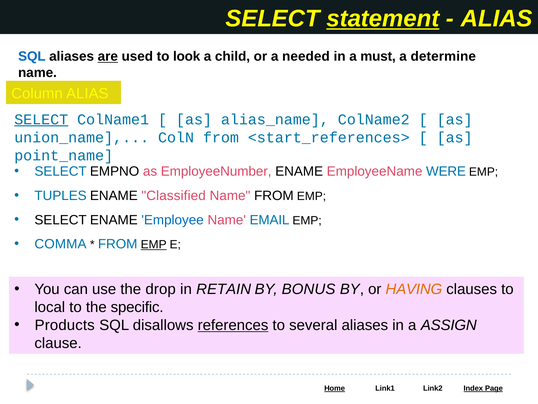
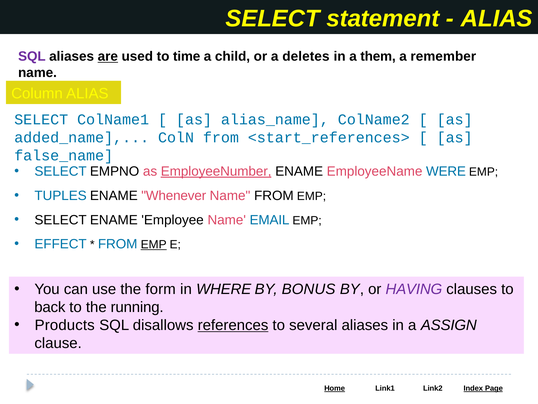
statement underline: present -> none
SQL at (32, 56) colour: blue -> purple
look: look -> time
needed: needed -> deletes
must: must -> them
determine: determine -> remember
SELECT at (41, 119) underline: present -> none
union_name: union_name -> added_name
point_name: point_name -> false_name
EmployeeNumber underline: none -> present
Classified: Classified -> Whenever
Employee colour: blue -> black
COMMA: COMMA -> EFFECT
drop: drop -> form
RETAIN: RETAIN -> WHERE
HAVING colour: orange -> purple
local: local -> back
specific: specific -> running
